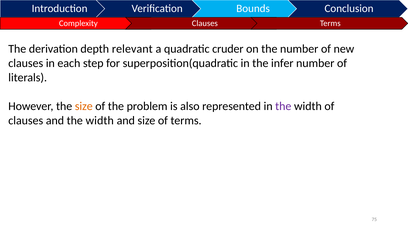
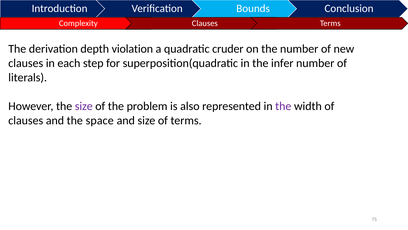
relevant: relevant -> violation
size at (84, 106) colour: orange -> purple
and the width: width -> space
